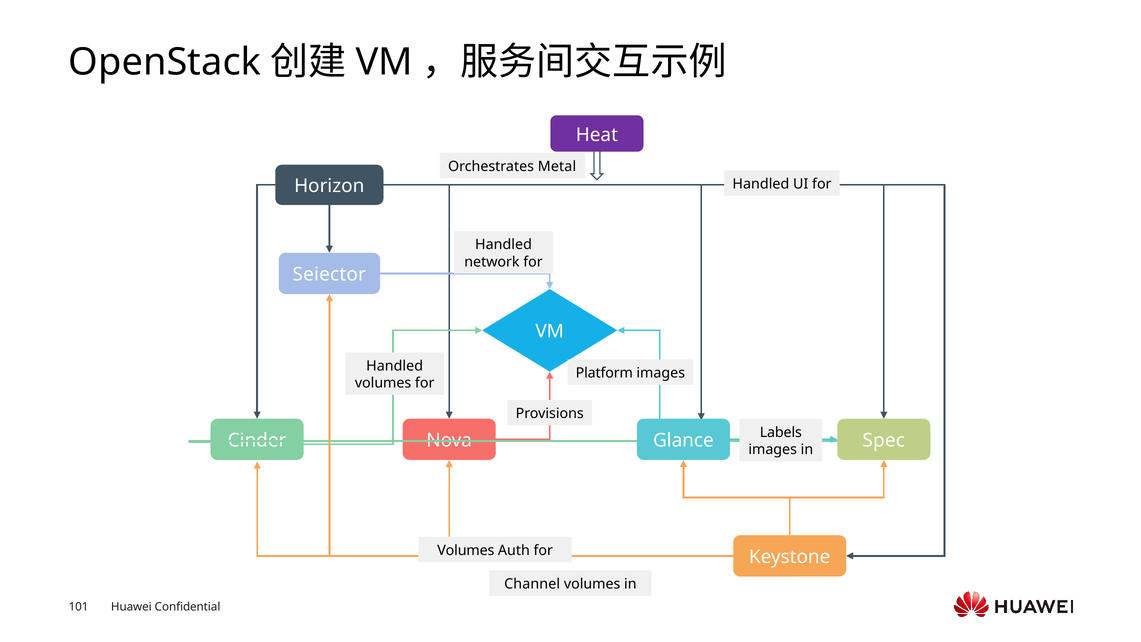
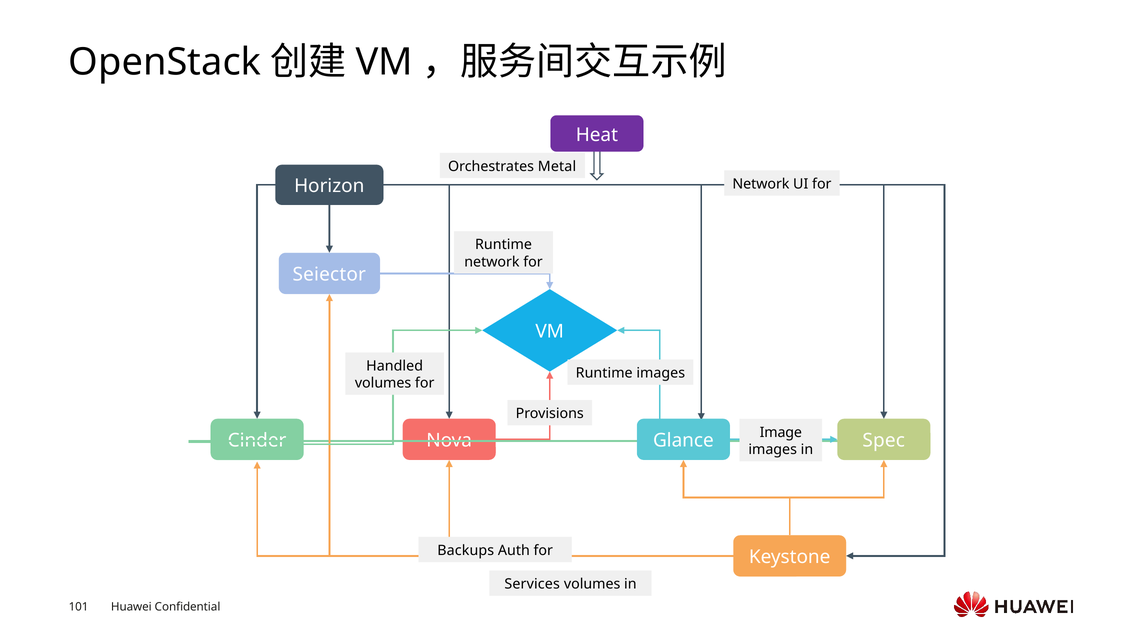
Handled at (761, 184): Handled -> Network
Handled at (503, 245): Handled -> Runtime
Platform at (604, 373): Platform -> Runtime
Labels: Labels -> Image
Volumes at (466, 550): Volumes -> Backups
Channel: Channel -> Services
